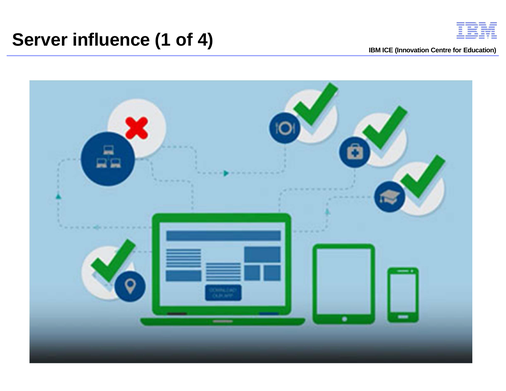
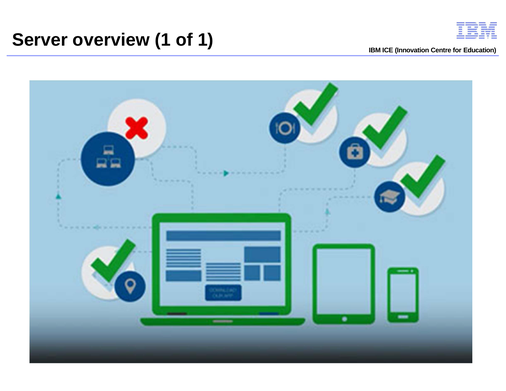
influence: influence -> overview
of 4: 4 -> 1
